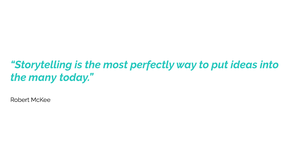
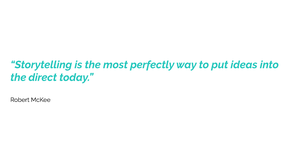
many: many -> direct
